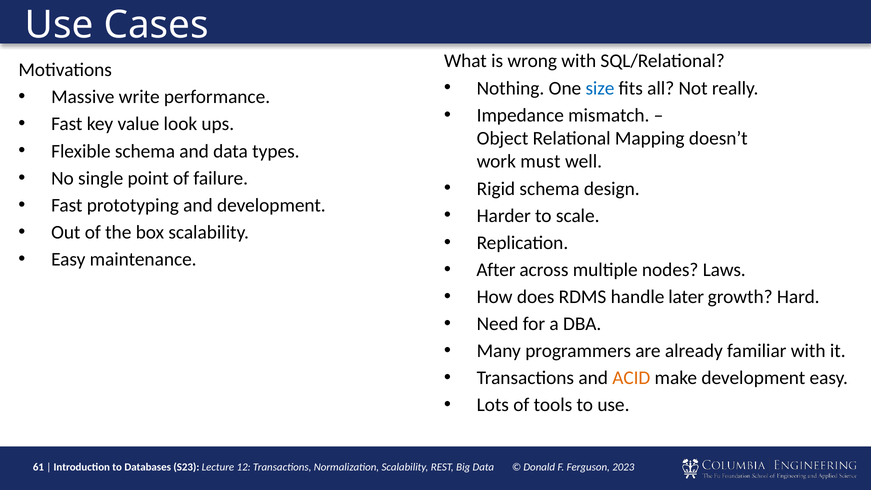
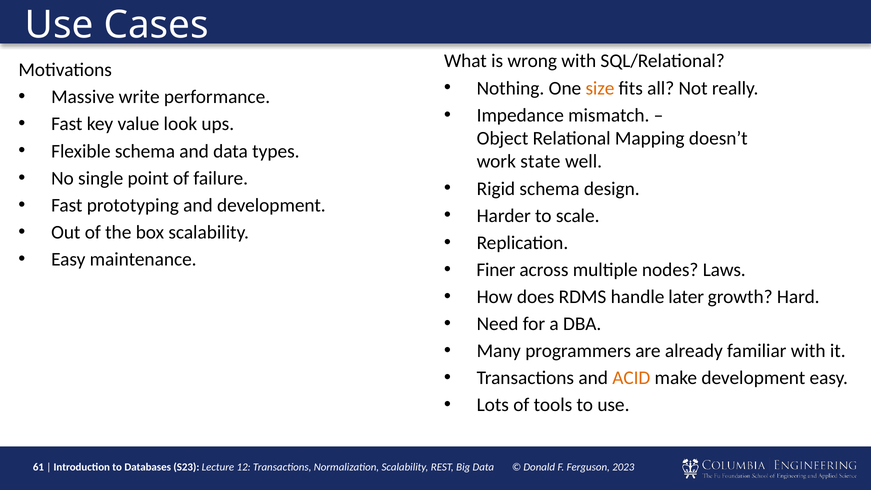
size colour: blue -> orange
must: must -> state
After: After -> Finer
